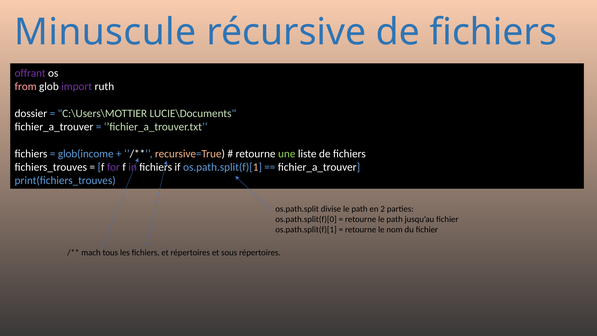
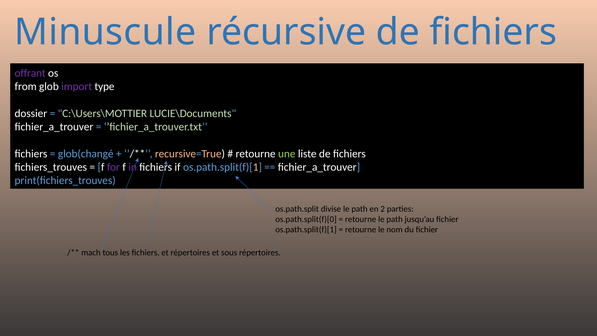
from colour: pink -> white
ruth: ruth -> type
glob(income: glob(income -> glob(changé
